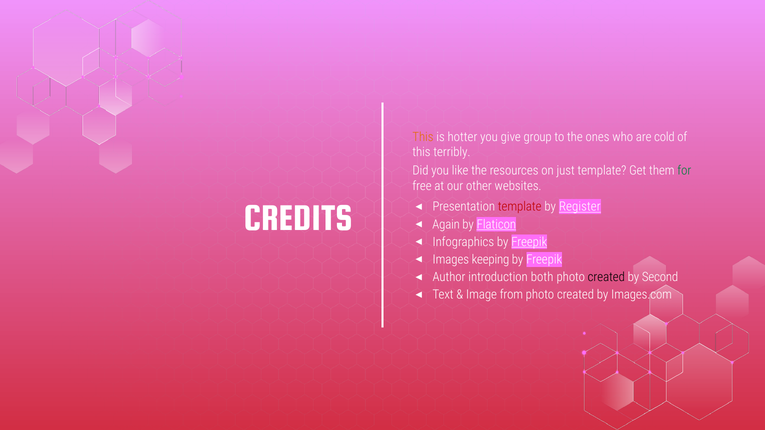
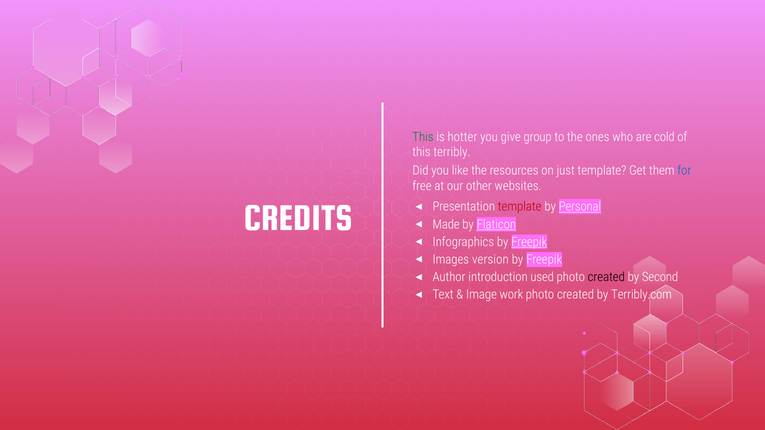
This at (423, 137) colour: orange -> green
for colour: green -> blue
Register: Register -> Personal
Again: Again -> Made
keeping: keeping -> version
both: both -> used
from: from -> work
Images.com: Images.com -> Terribly.com
